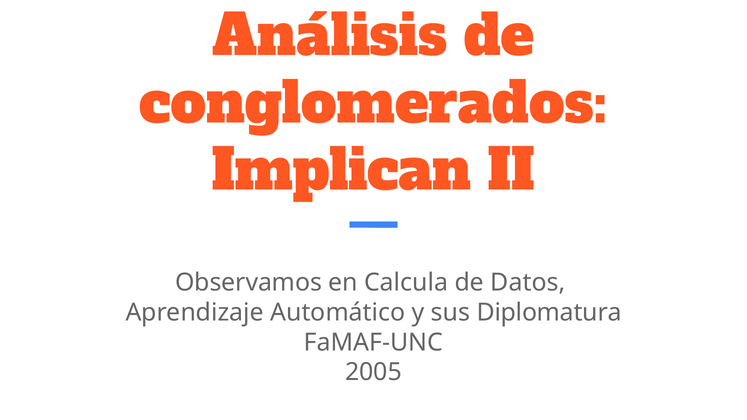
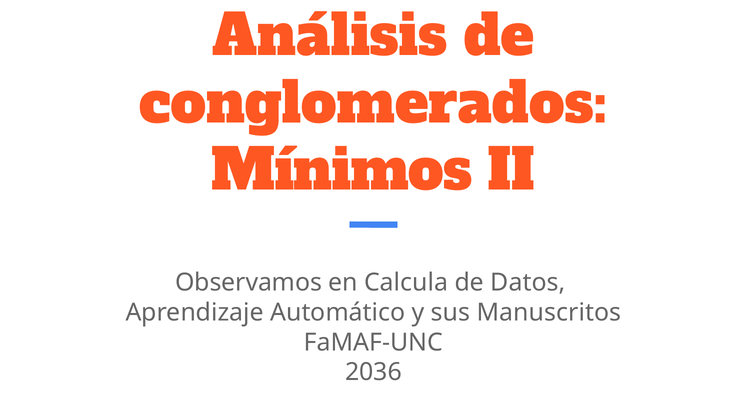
Implican: Implican -> Mínimos
Diplomatura: Diplomatura -> Manuscritos
2005: 2005 -> 2036
